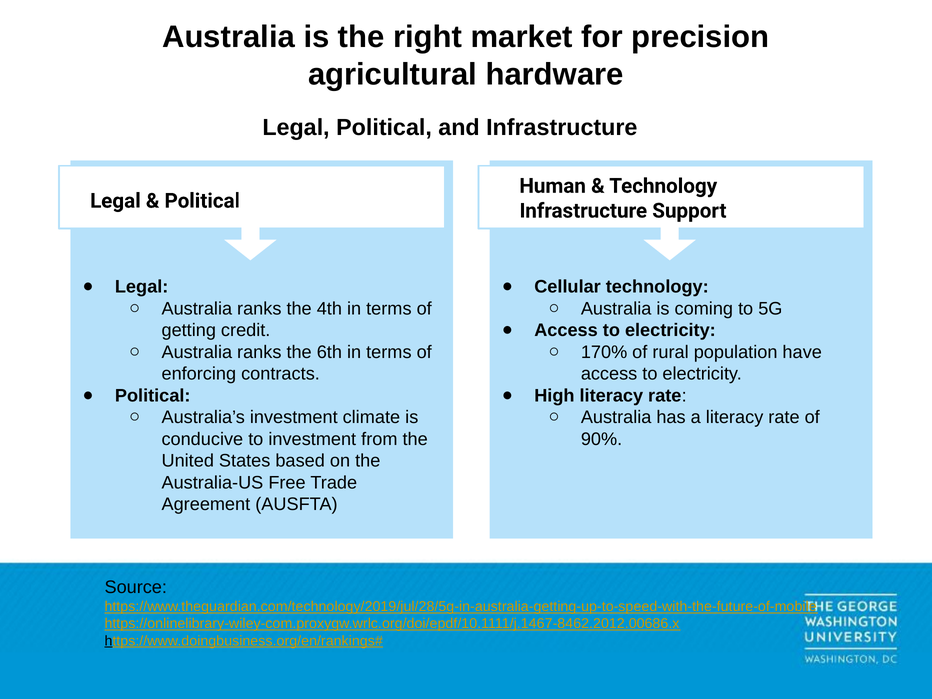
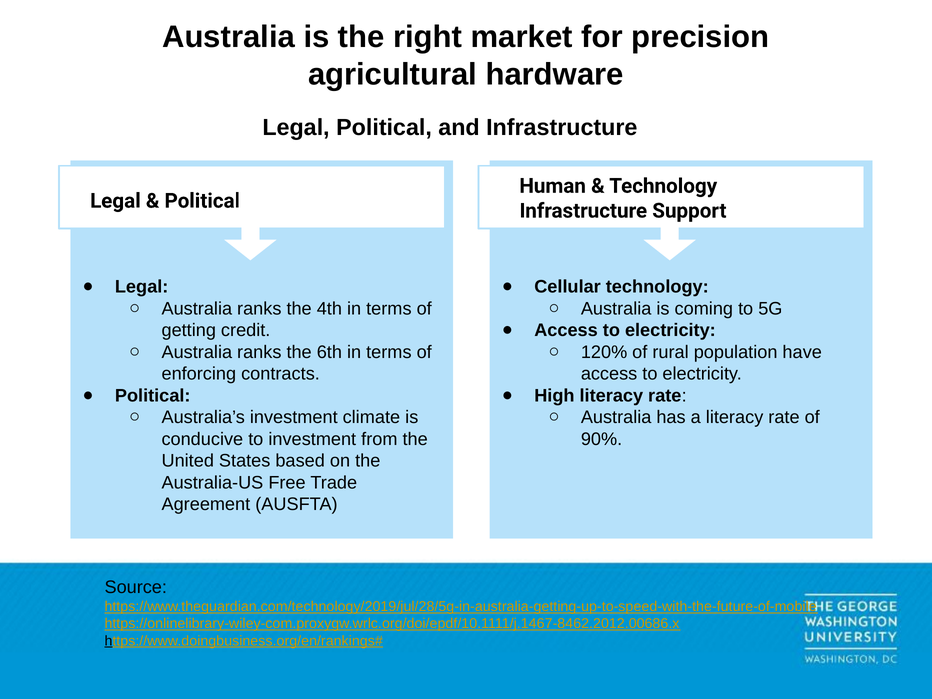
170%: 170% -> 120%
